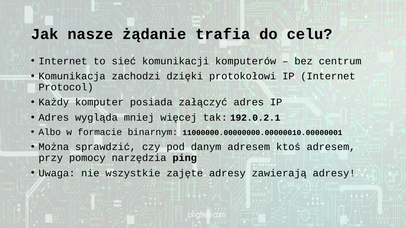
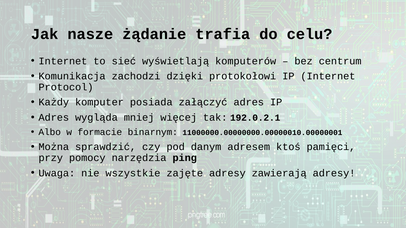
komunikacji: komunikacji -> wyświetlają
ktoś adresem: adresem -> pamięci
